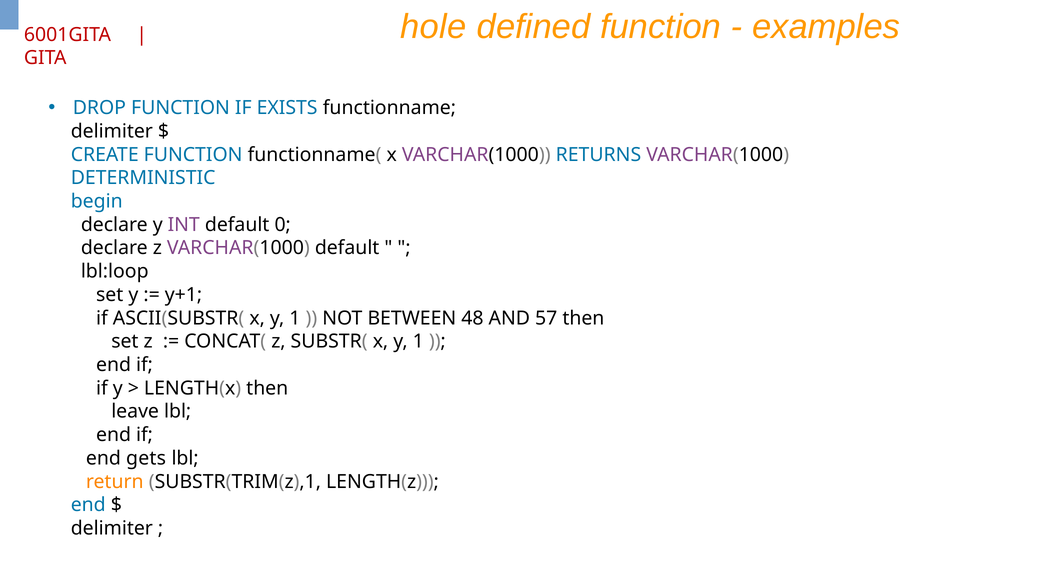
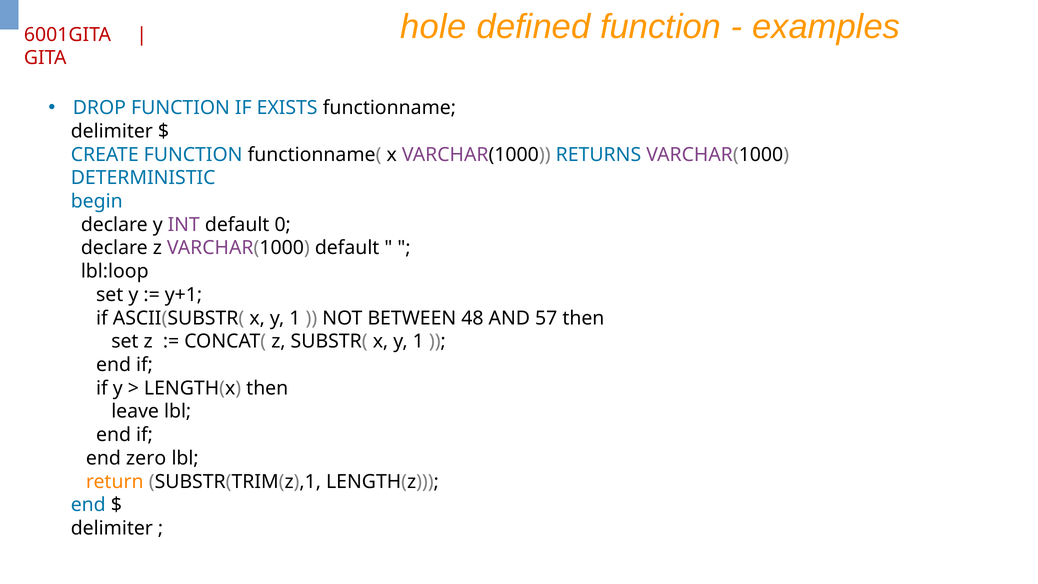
gets: gets -> zero
